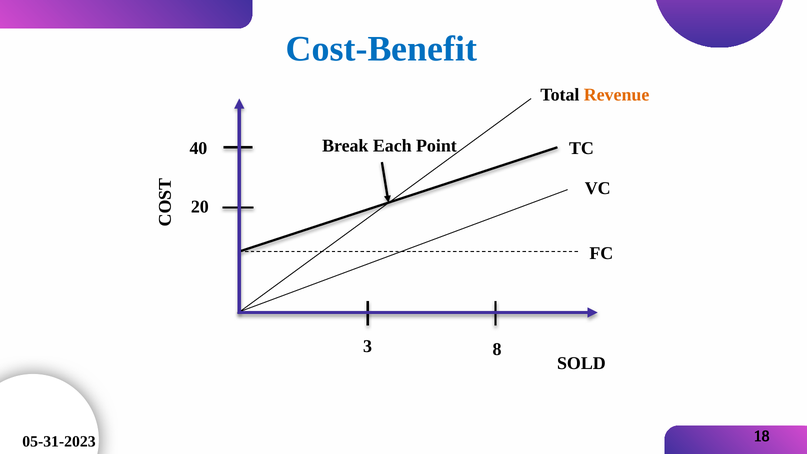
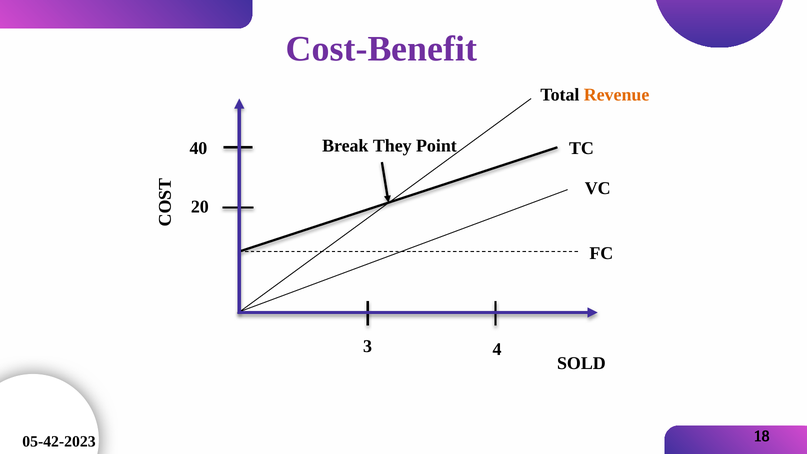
Cost-Benefit colour: blue -> purple
Each: Each -> They
8: 8 -> 4
05-31-2023: 05-31-2023 -> 05-42-2023
